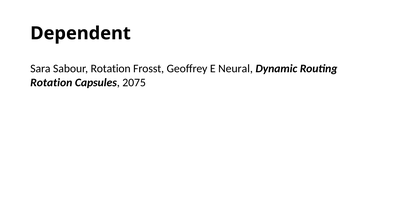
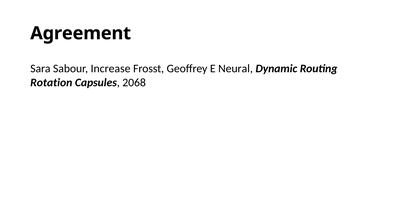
Dependent: Dependent -> Agreement
Sabour Rotation: Rotation -> Increase
2075: 2075 -> 2068
